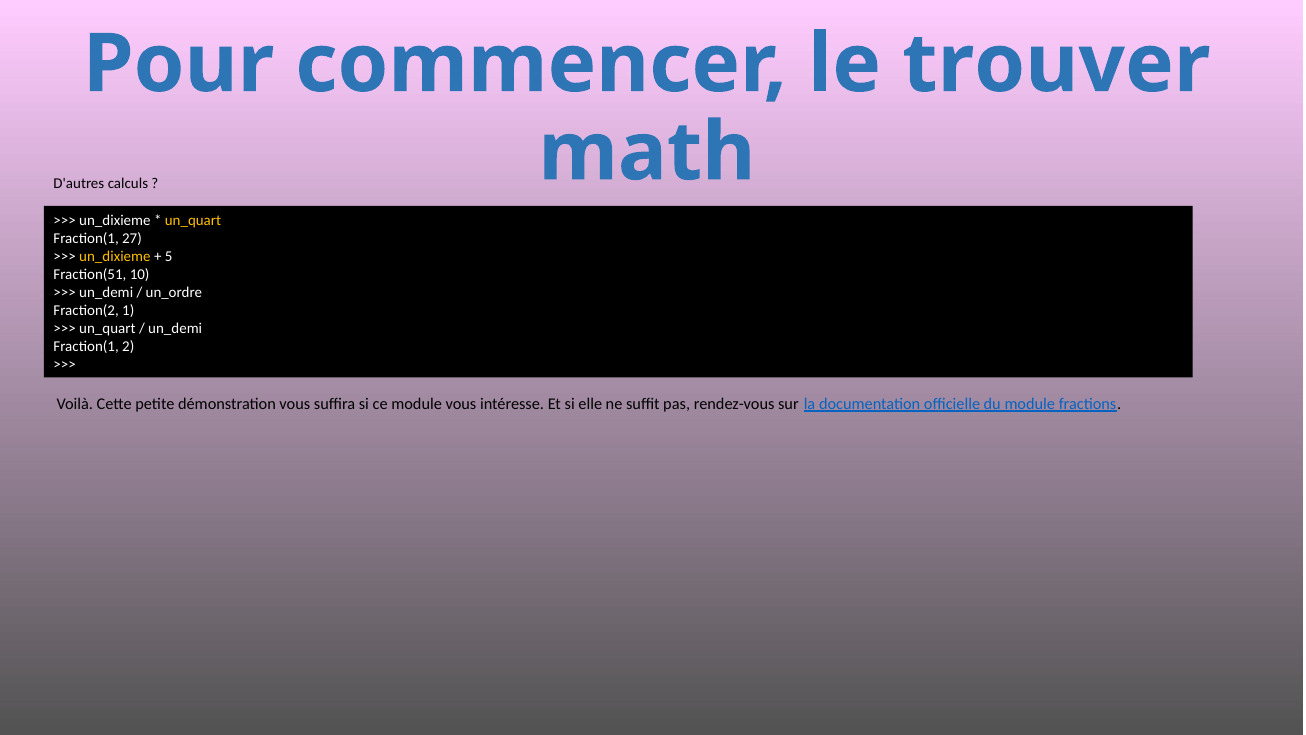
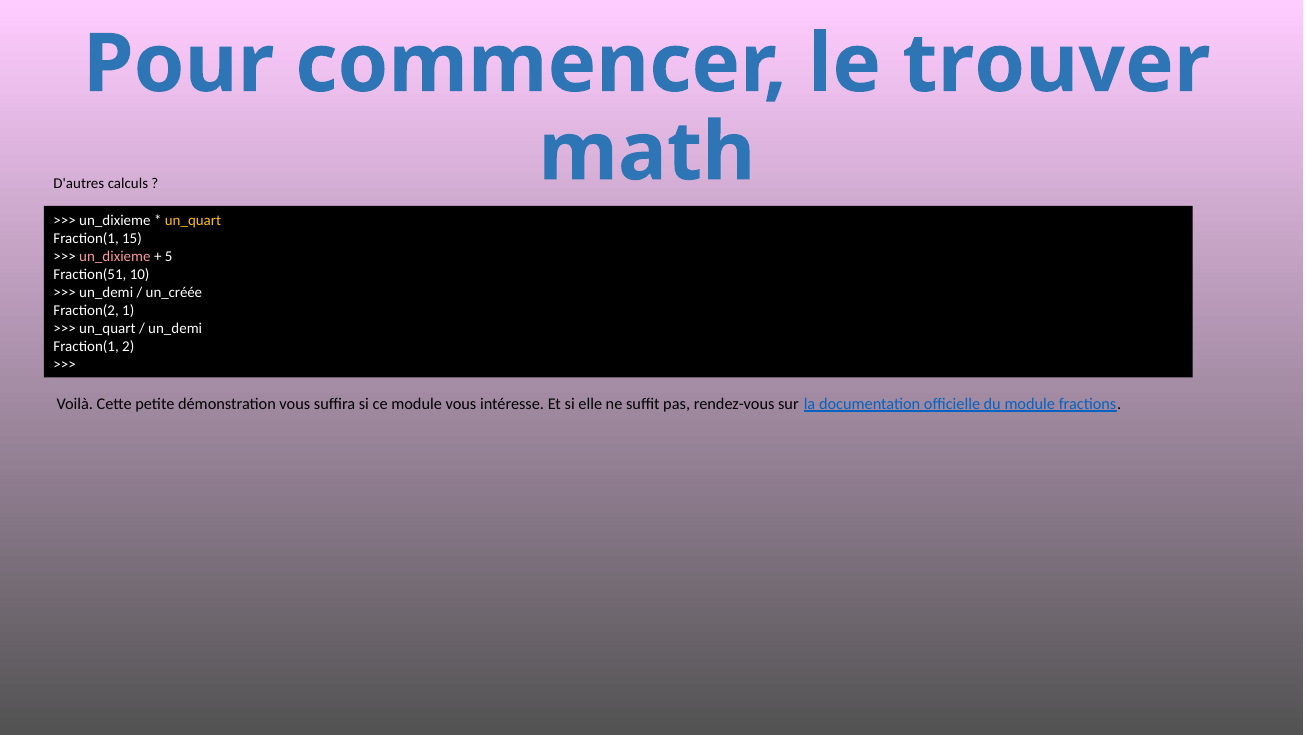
27: 27 -> 15
un_dixieme at (115, 257) colour: yellow -> pink
un_ordre: un_ordre -> un_créée
